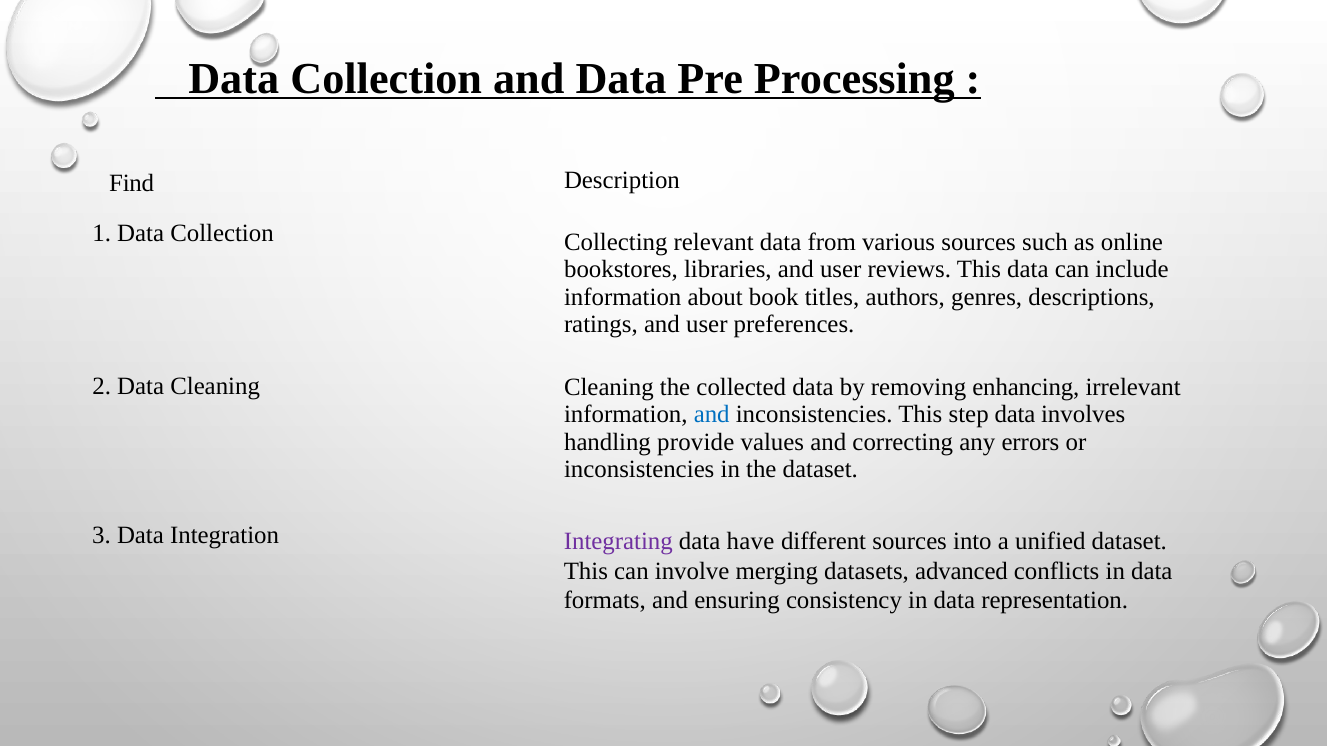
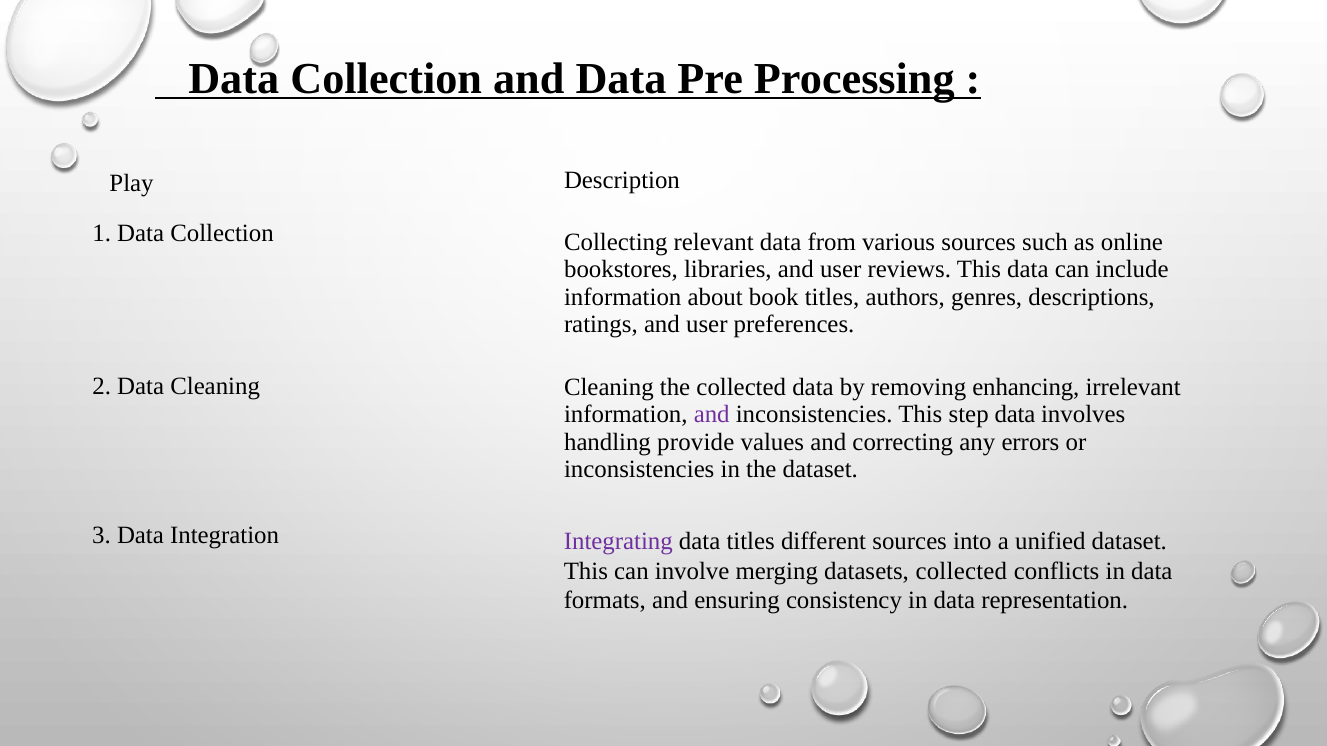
Find: Find -> Play
and at (712, 415) colour: blue -> purple
data have: have -> titles
datasets advanced: advanced -> collected
